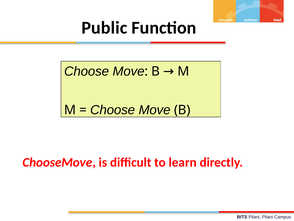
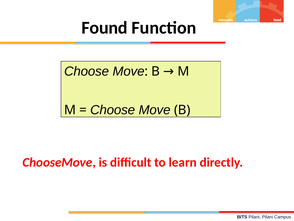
Public: Public -> Found
